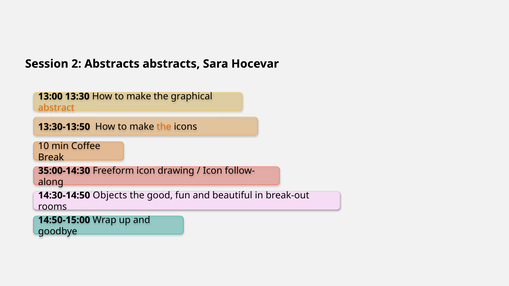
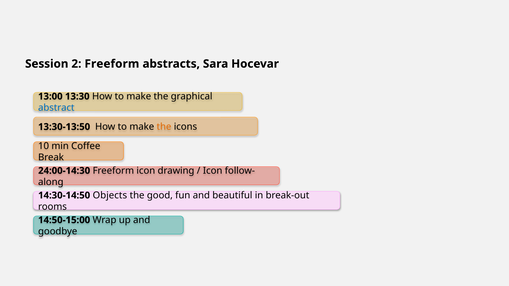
2 Abstracts: Abstracts -> Freeform
abstract colour: orange -> blue
35:00-14:30: 35:00-14:30 -> 24:00-14:30
